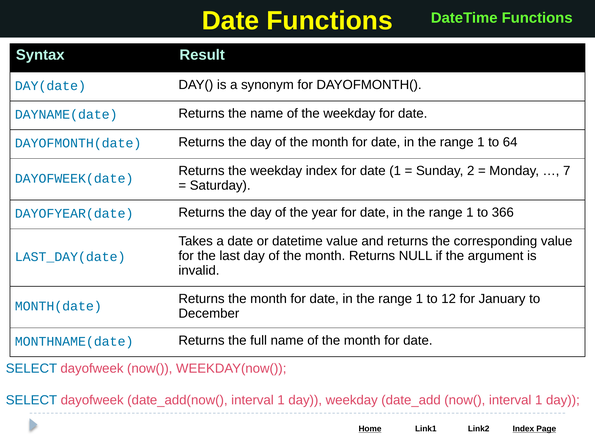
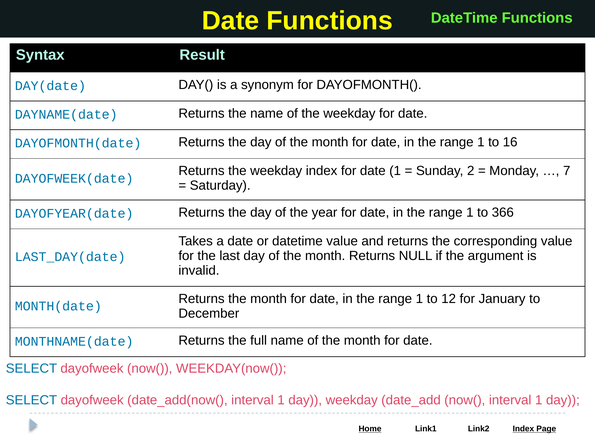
64: 64 -> 16
